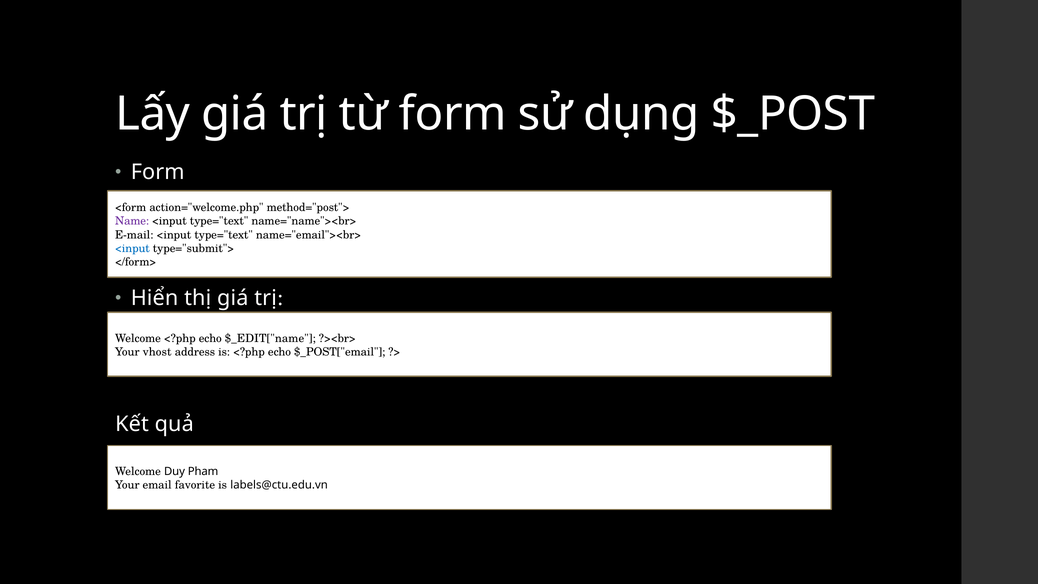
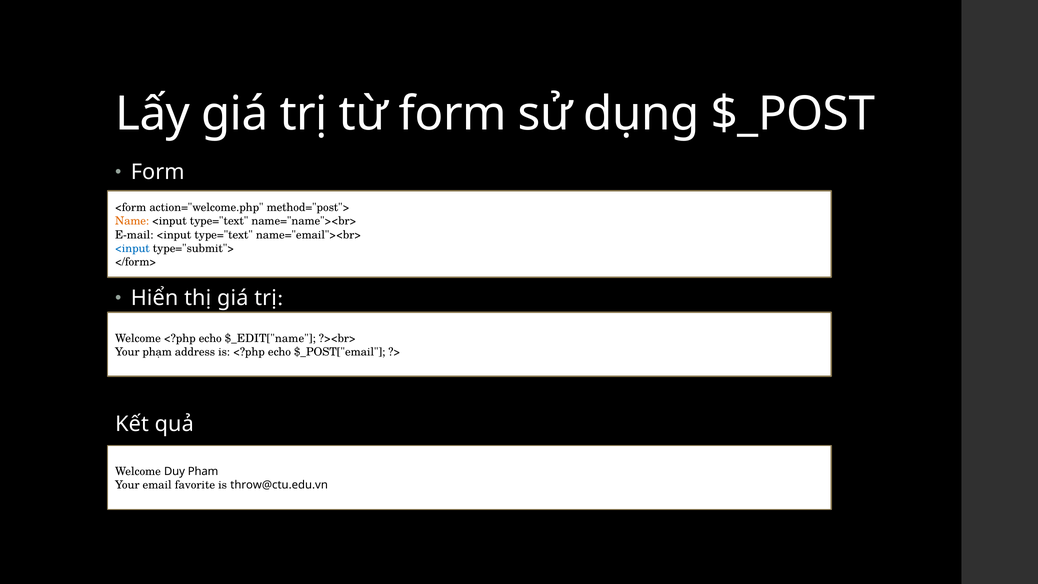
Name colour: purple -> orange
vhost: vhost -> phạm
labels@ctu.edu.vn: labels@ctu.edu.vn -> throw@ctu.edu.vn
